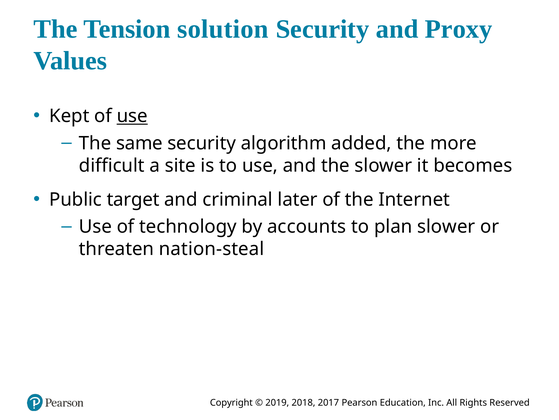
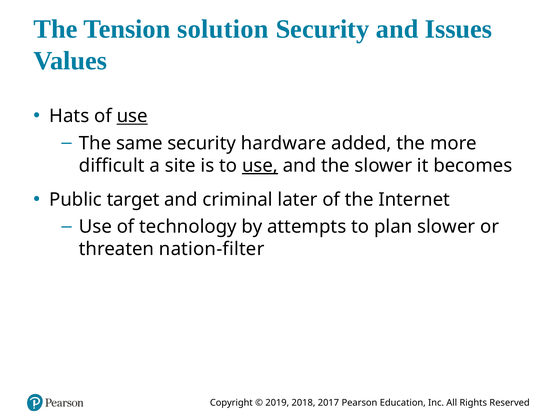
Proxy: Proxy -> Issues
Kept: Kept -> Hats
algorithm: algorithm -> hardware
use at (260, 165) underline: none -> present
accounts: accounts -> attempts
nation-steal: nation-steal -> nation-filter
